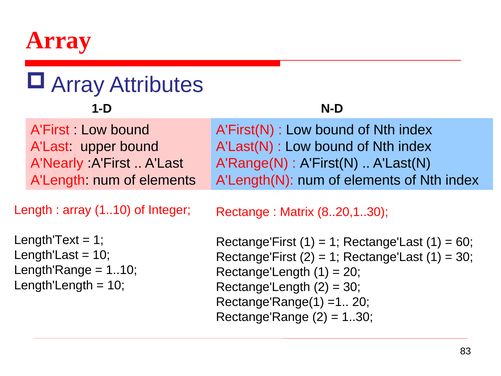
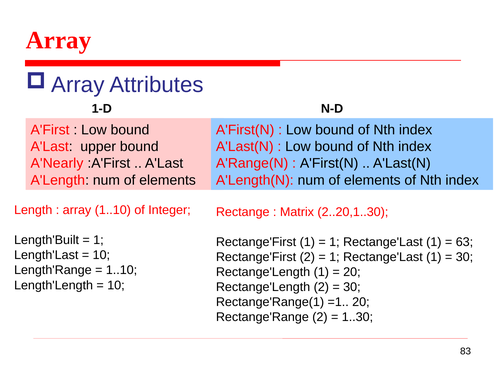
8..20,1..30: 8..20,1..30 -> 2..20,1..30
Length'Text: Length'Text -> Length'Built
60: 60 -> 63
